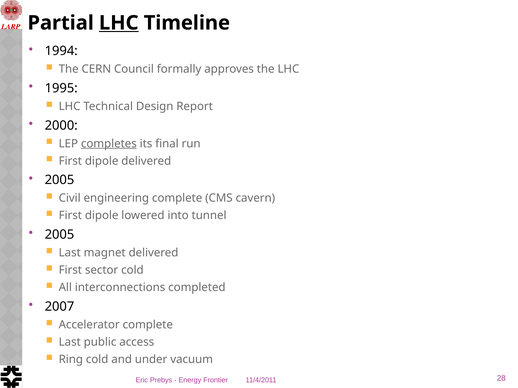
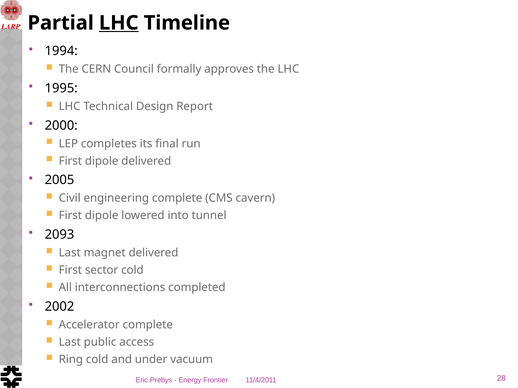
completes underline: present -> none
2005 at (59, 235): 2005 -> 2093
2007: 2007 -> 2002
